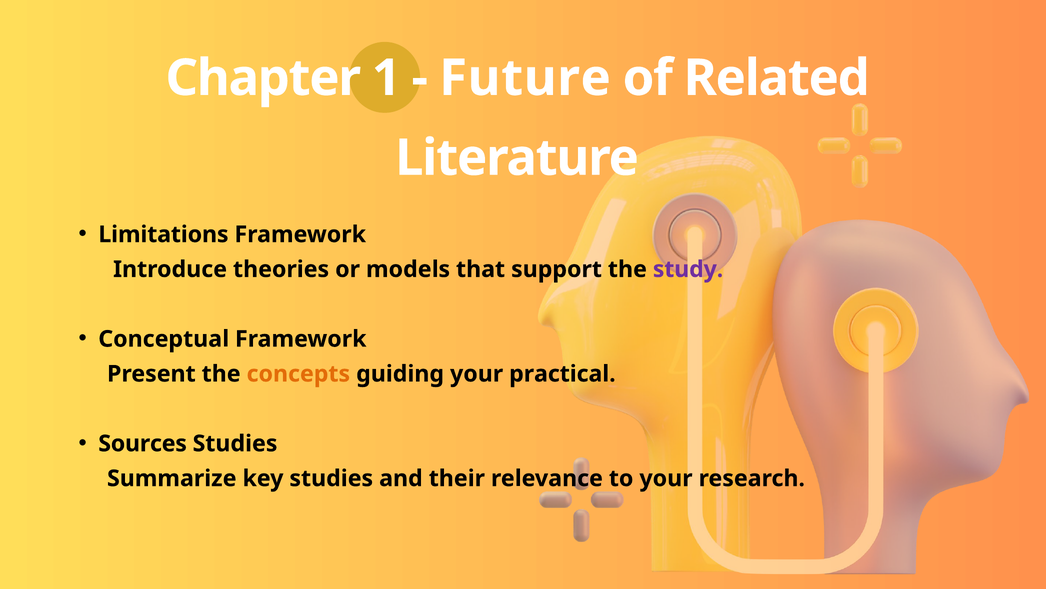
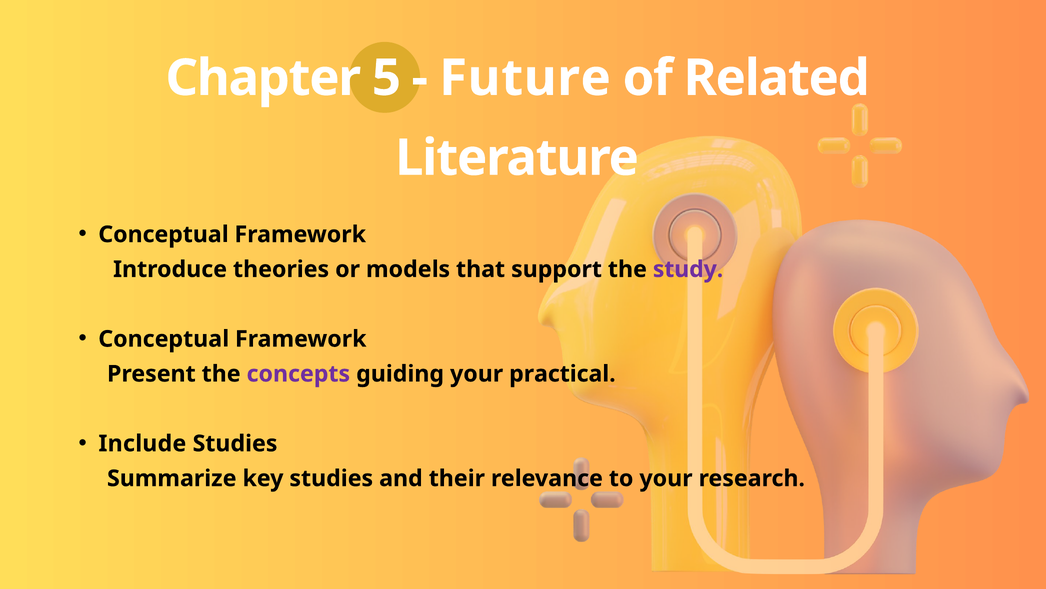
1: 1 -> 5
Limitations at (163, 234): Limitations -> Conceptual
concepts colour: orange -> purple
Sources: Sources -> Include
